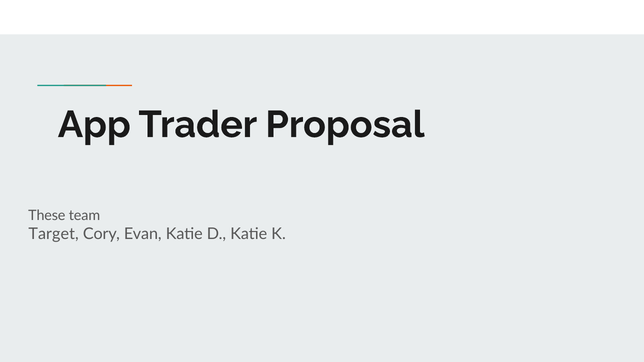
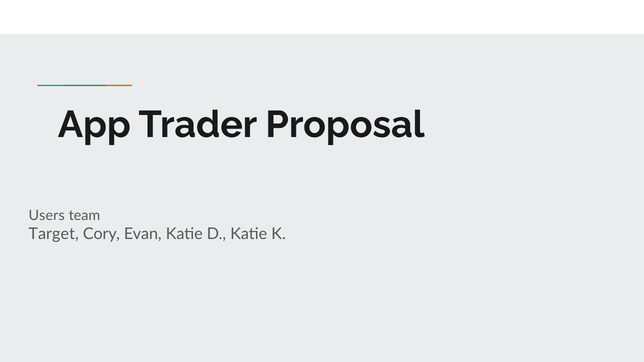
These: These -> Users
